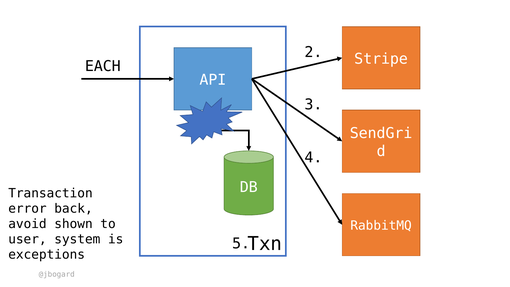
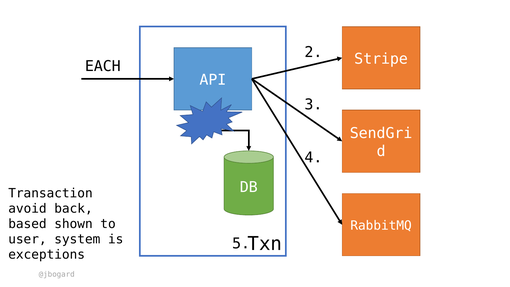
error: error -> avoid
avoid: avoid -> based
